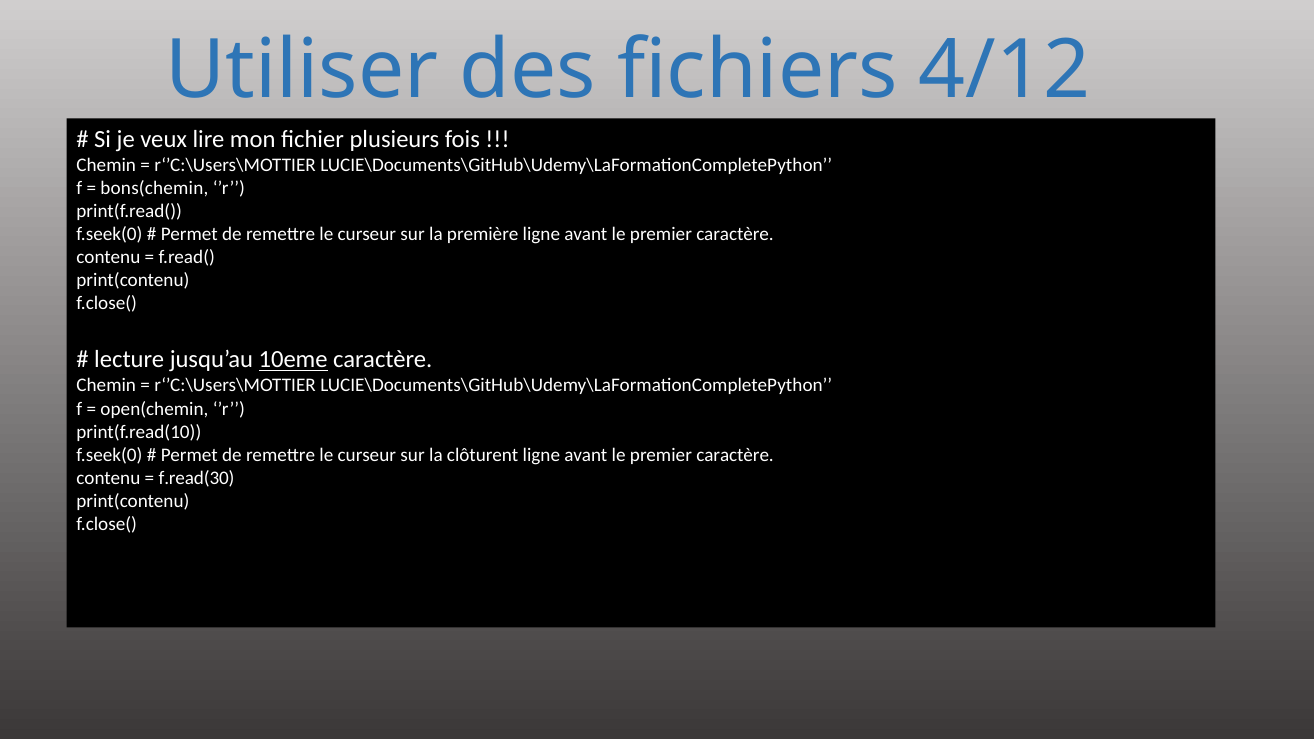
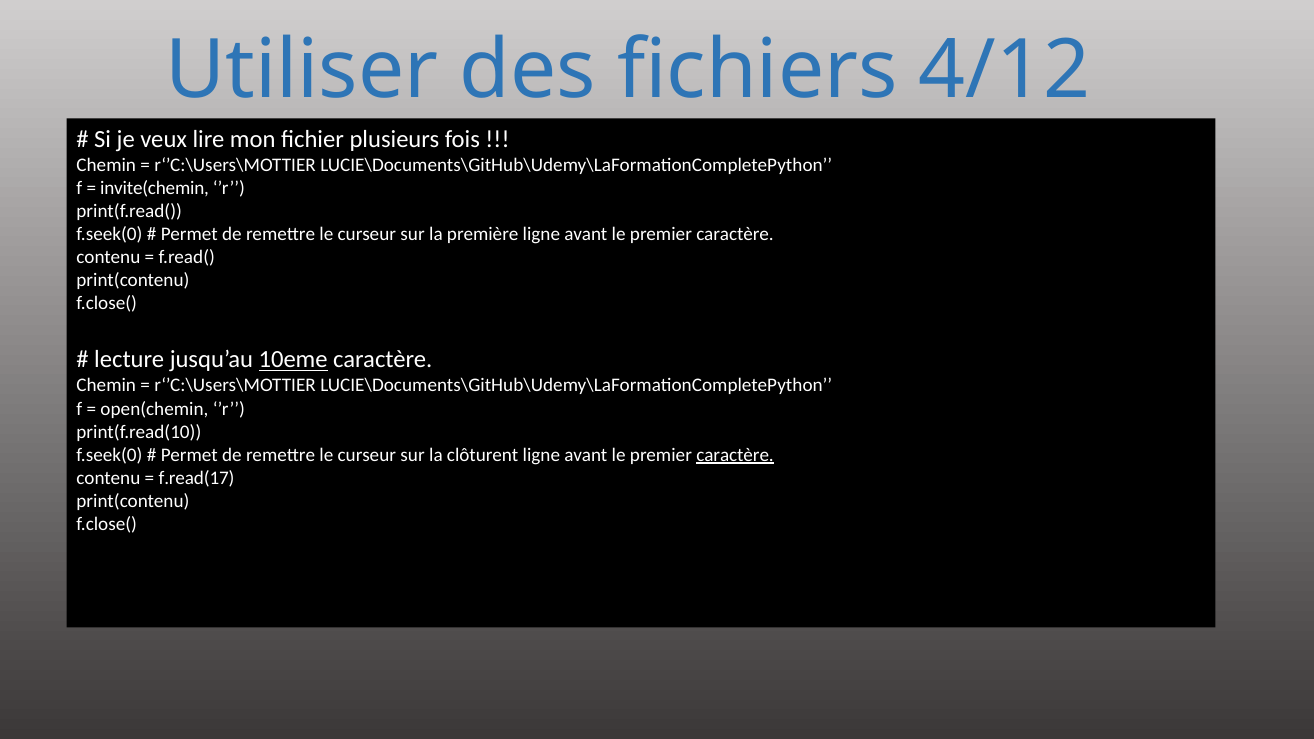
bons(chemin: bons(chemin -> invite(chemin
caractère at (735, 455) underline: none -> present
f.read(30: f.read(30 -> f.read(17
